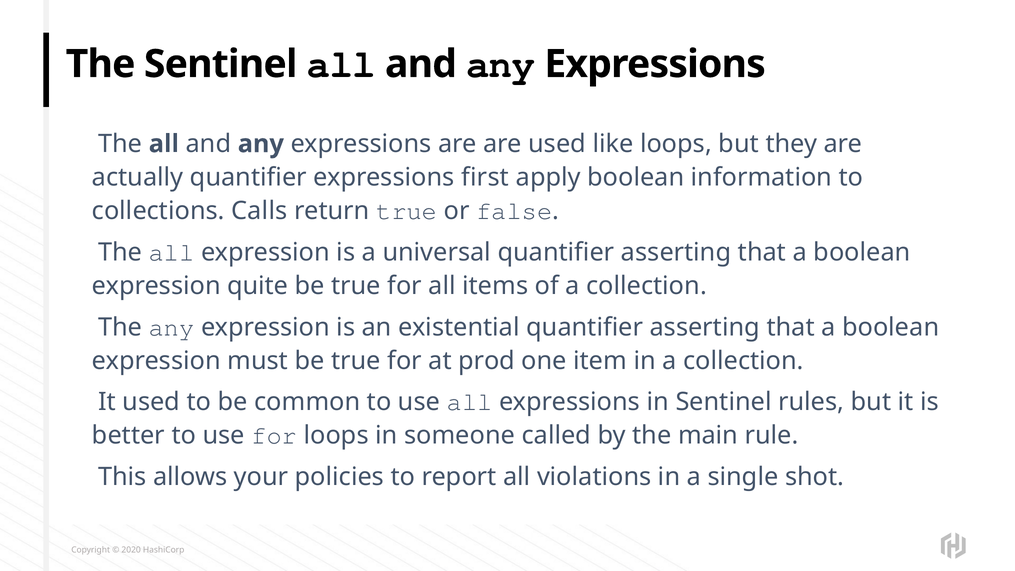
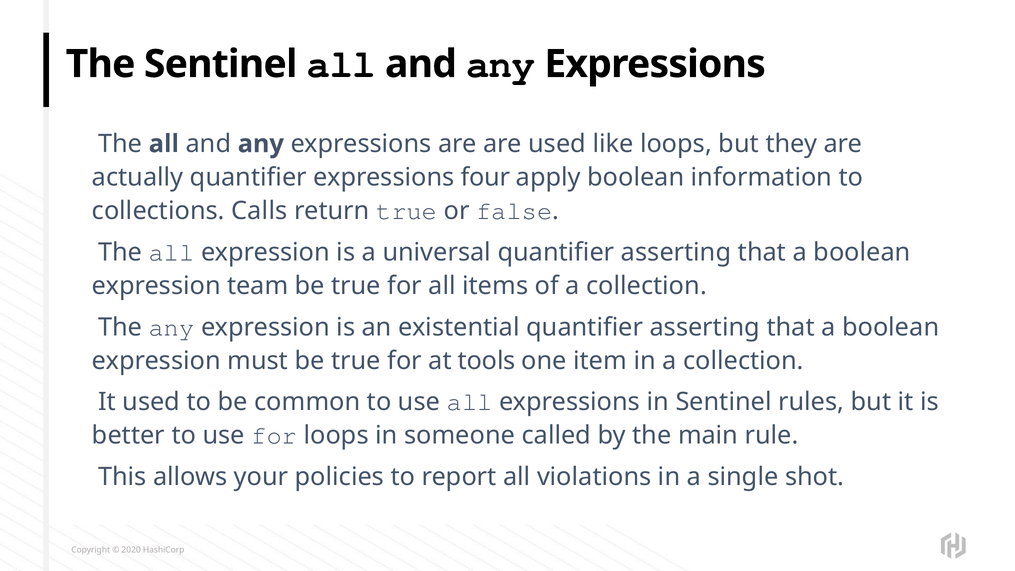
first: first -> four
quite: quite -> team
prod: prod -> tools
